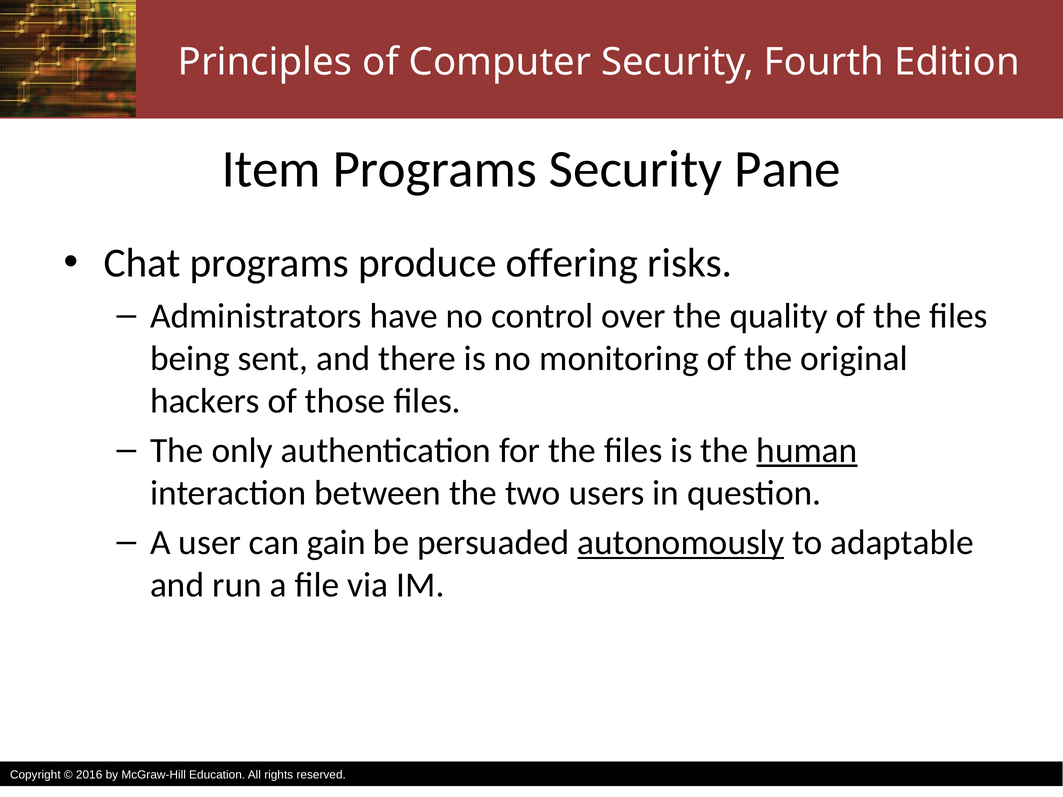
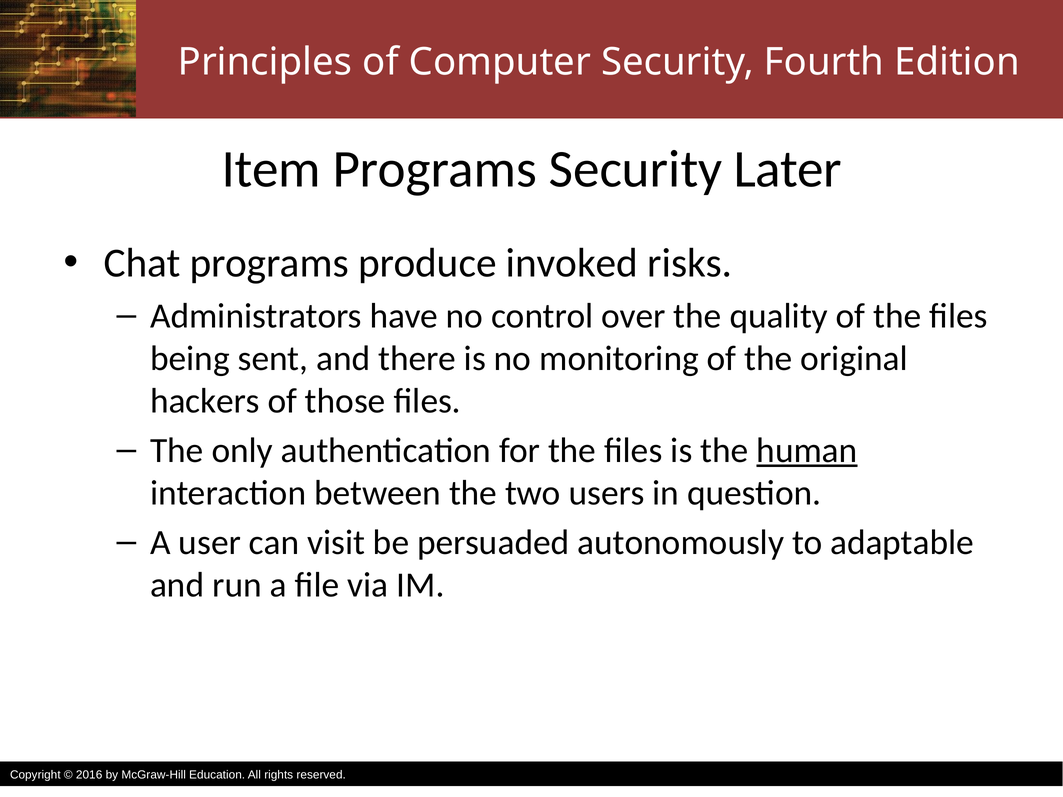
Pane: Pane -> Later
offering: offering -> invoked
gain: gain -> visit
autonomously underline: present -> none
